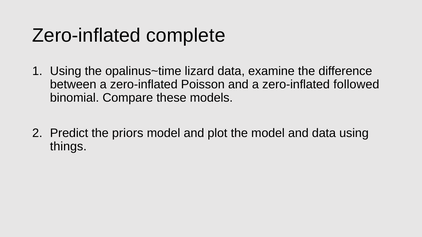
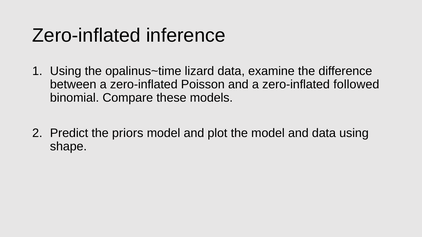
complete: complete -> inference
things: things -> shape
